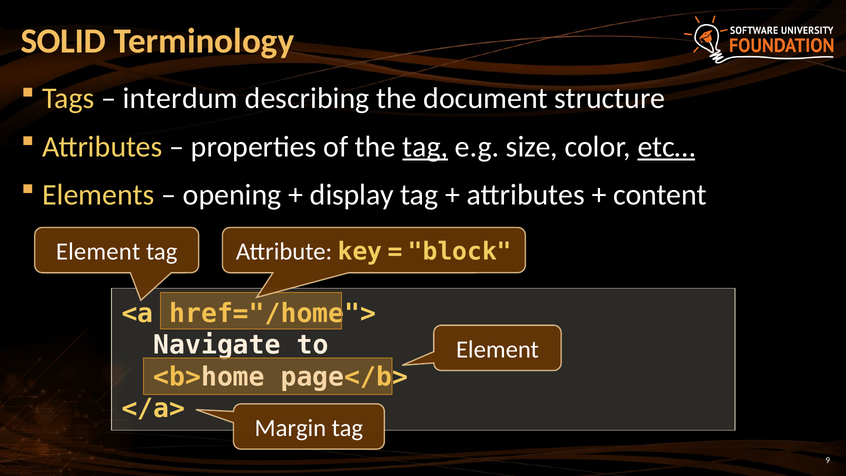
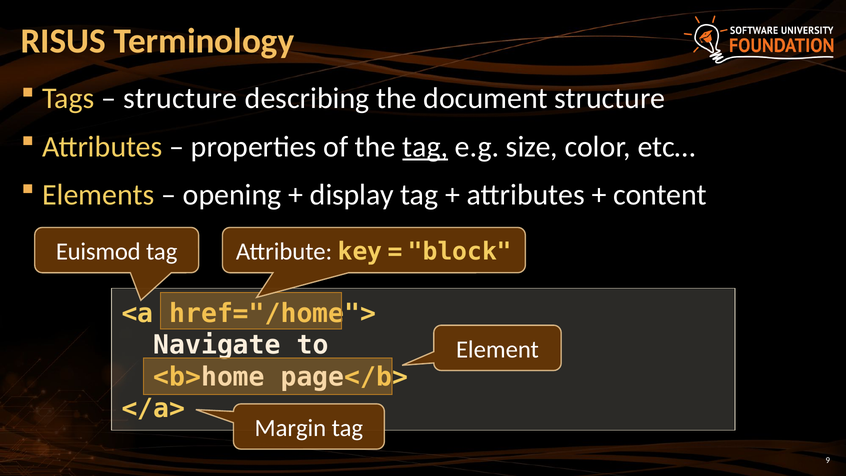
SOLID: SOLID -> RISUS
interdum at (180, 98): interdum -> structure
etc… underline: present -> none
Element at (98, 252): Element -> Euismod
